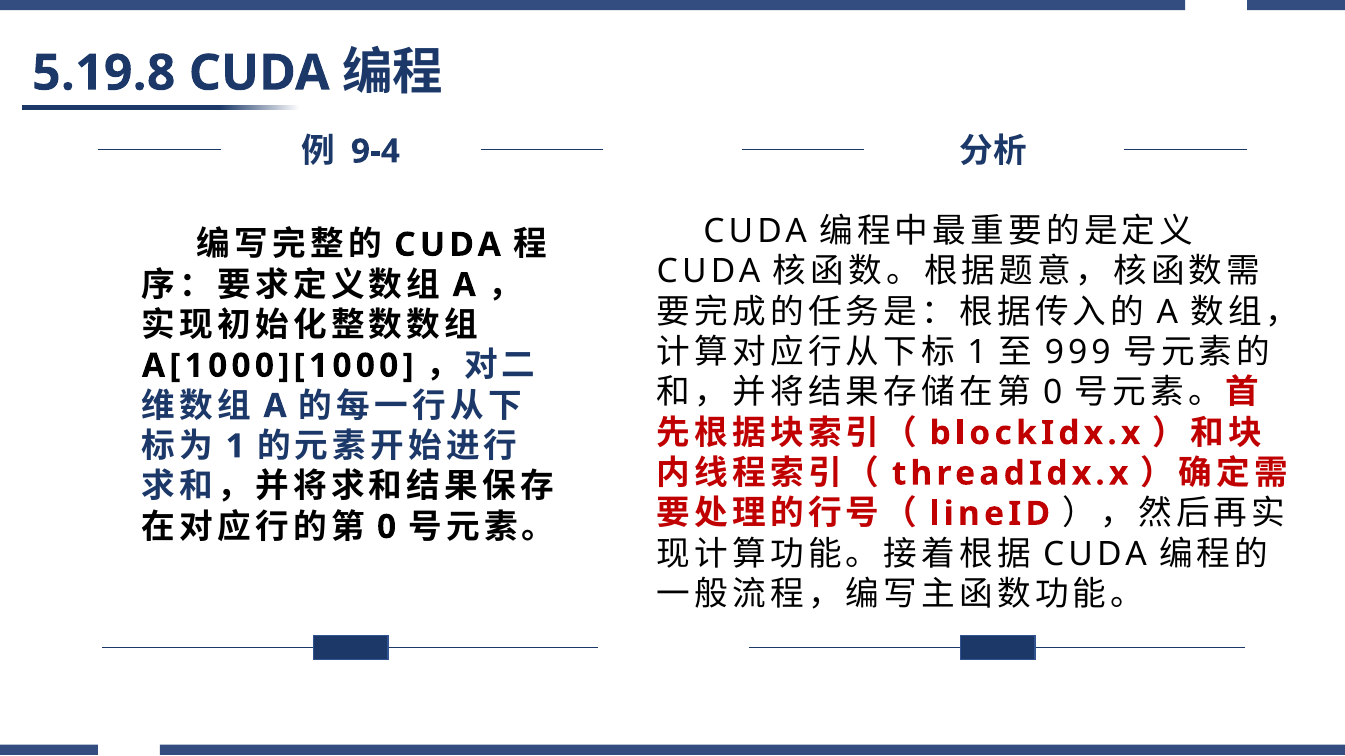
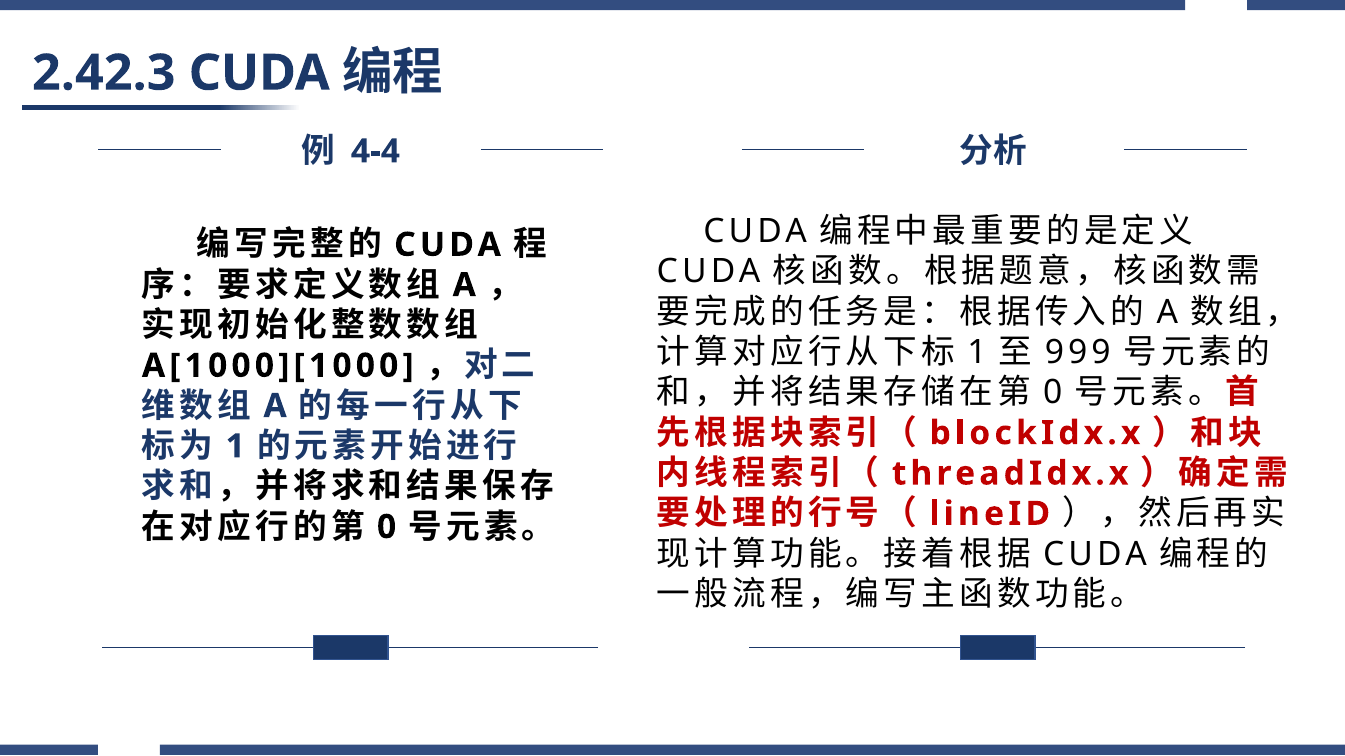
5.19.8: 5.19.8 -> 2.42.3
9-4: 9-4 -> 4-4
